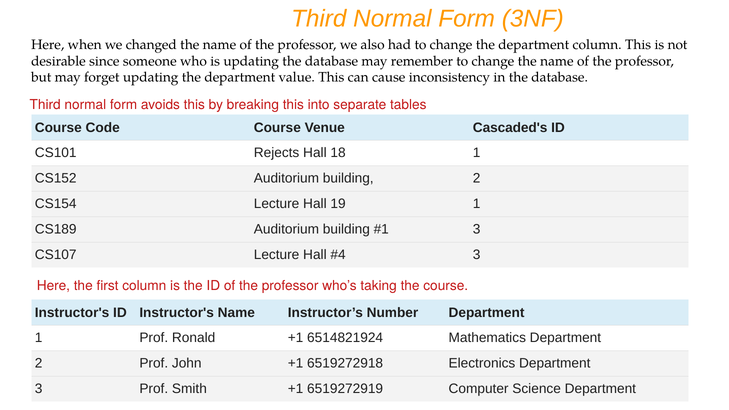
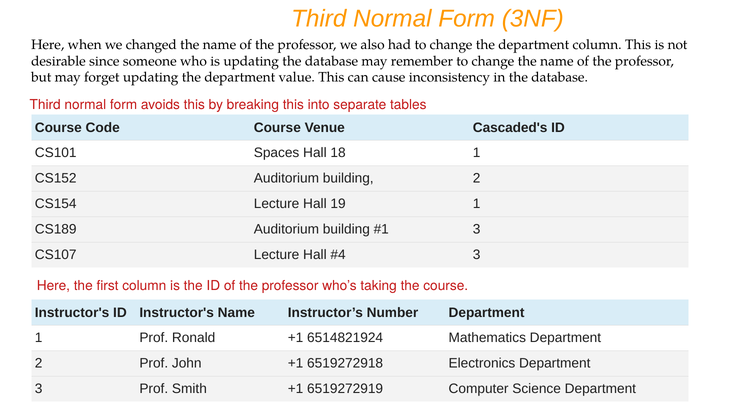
Rejects: Rejects -> Spaces
